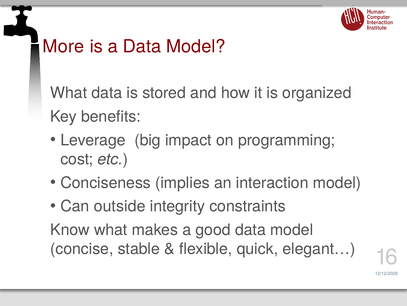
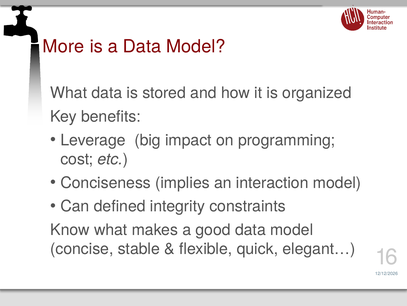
outside: outside -> defined
